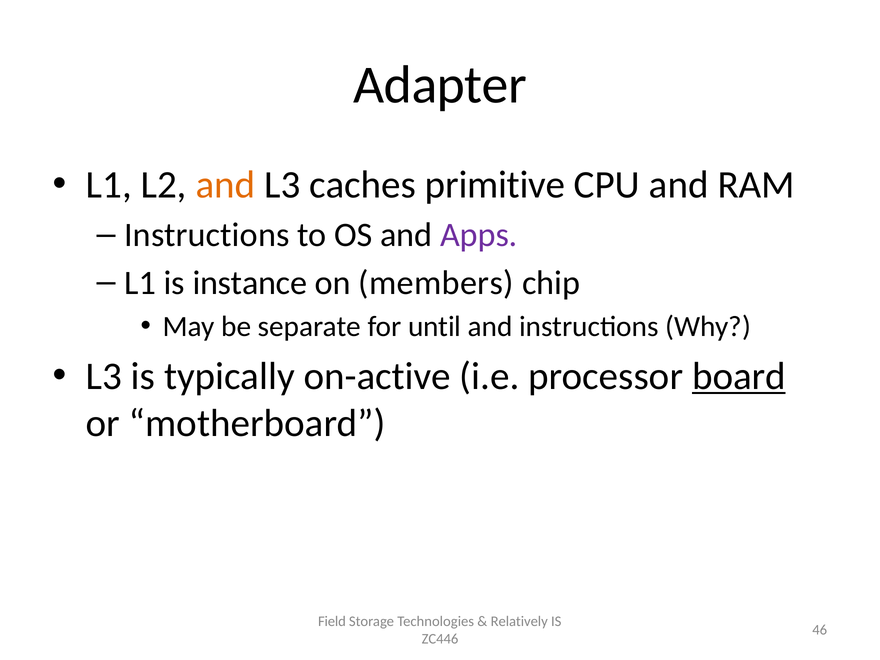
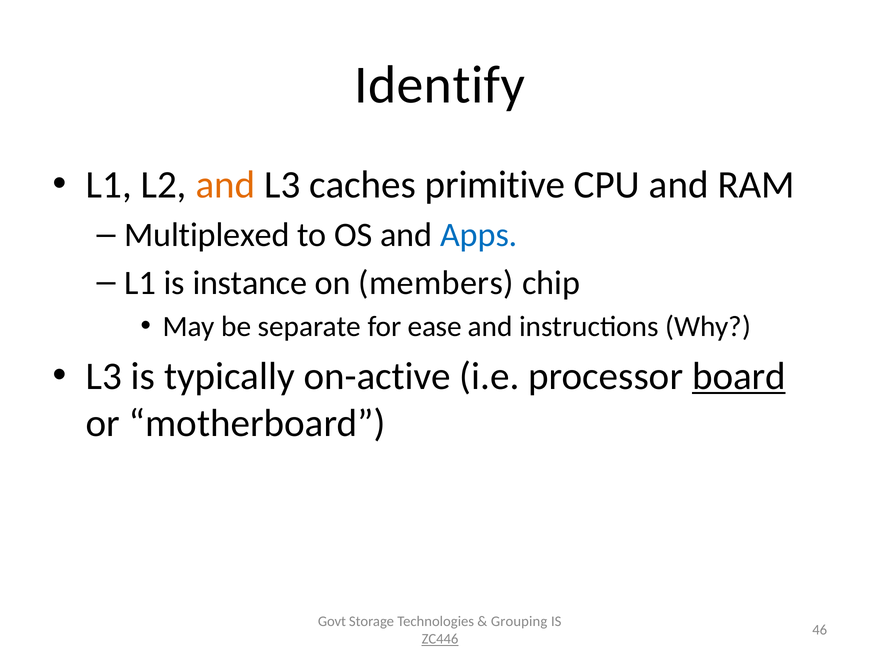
Adapter: Adapter -> Identify
Instructions at (207, 235): Instructions -> Multiplexed
Apps colour: purple -> blue
until: until -> ease
Field: Field -> Govt
Relatively: Relatively -> Grouping
ZC446 underline: none -> present
